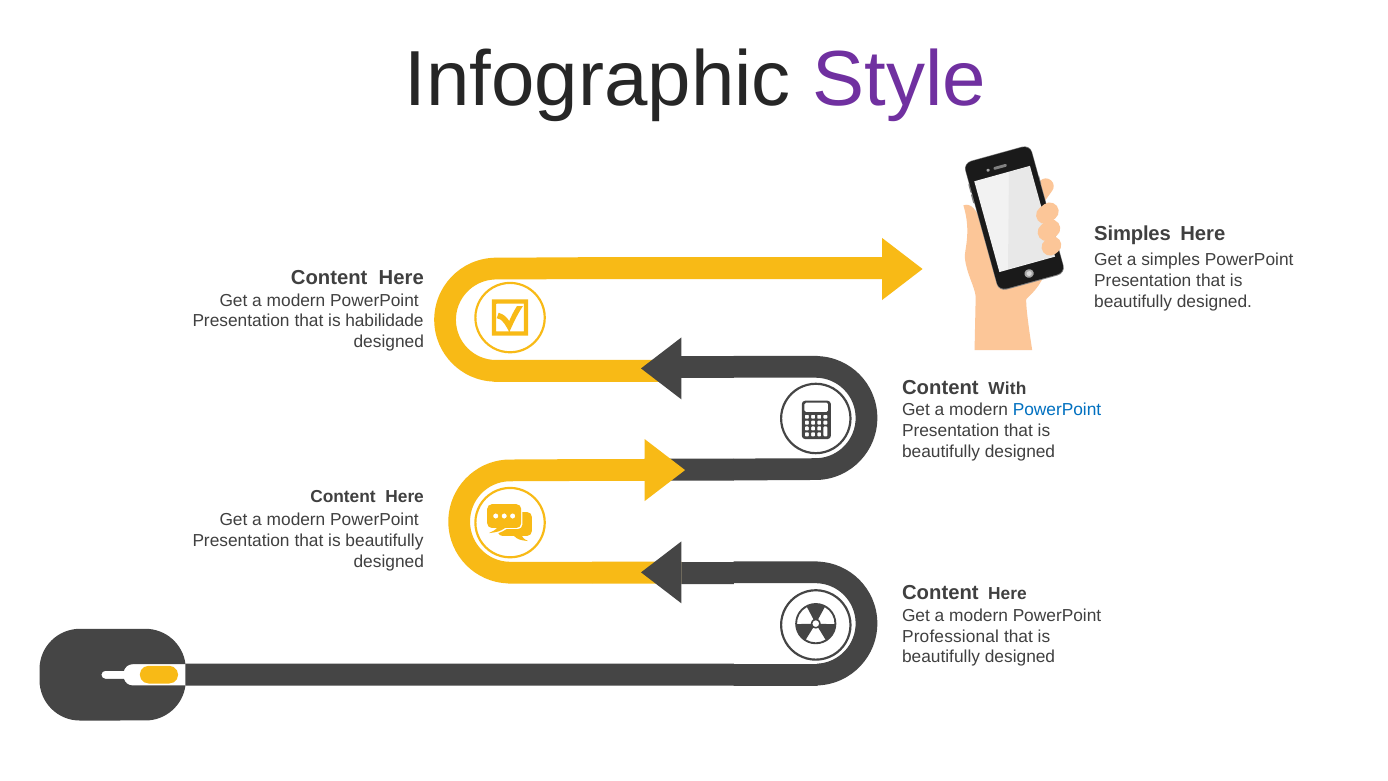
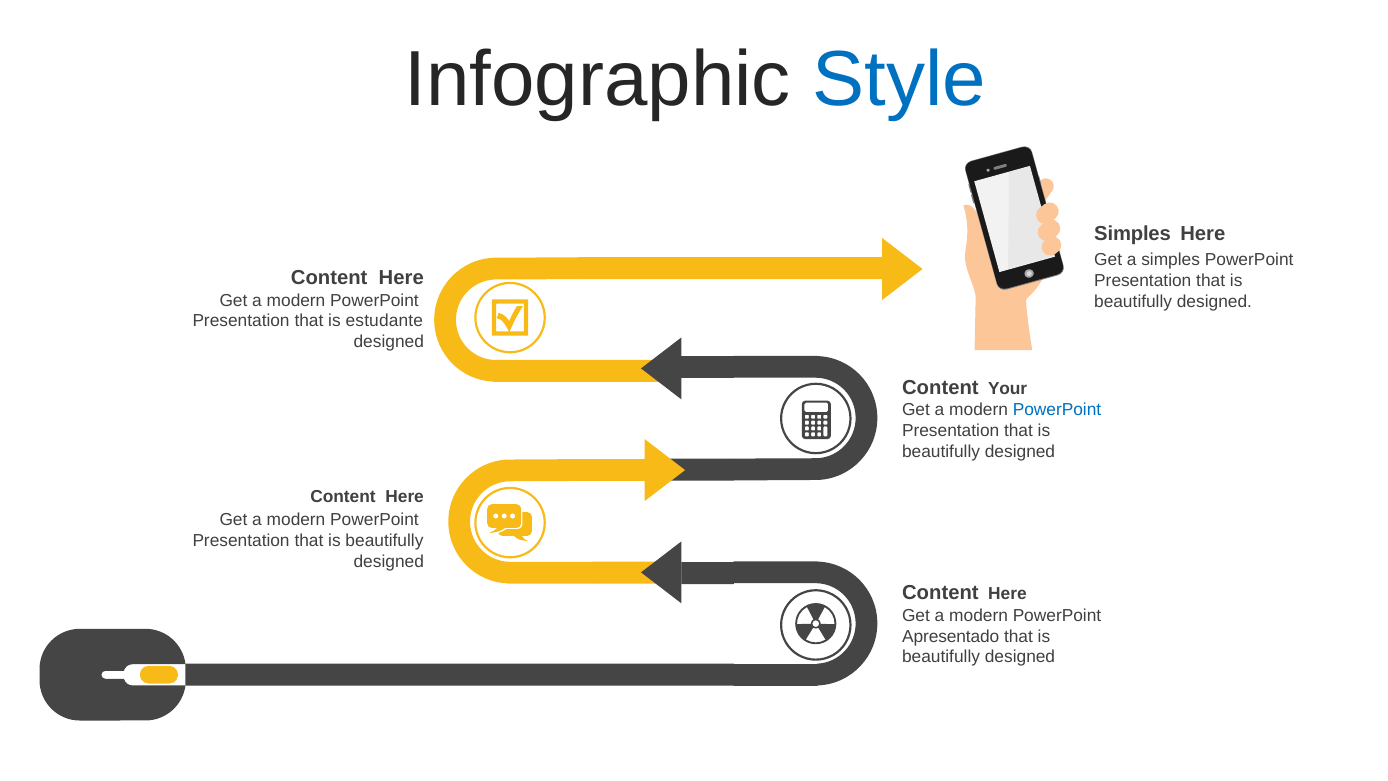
Style colour: purple -> blue
habilidade: habilidade -> estudante
With: With -> Your
Professional: Professional -> Apresentado
